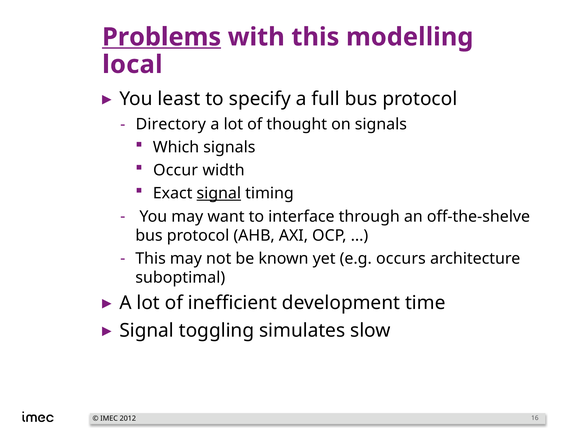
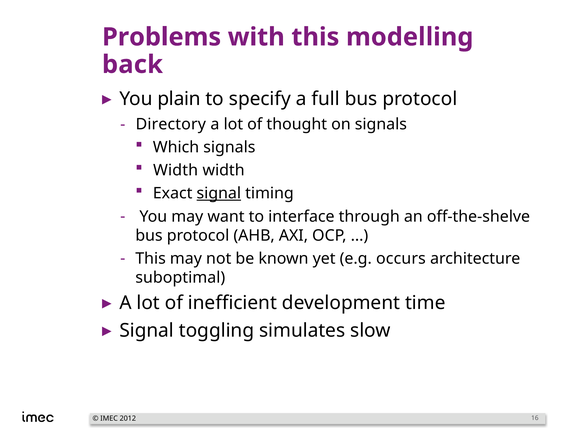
Problems underline: present -> none
local: local -> back
least: least -> plain
Occur at (176, 171): Occur -> Width
